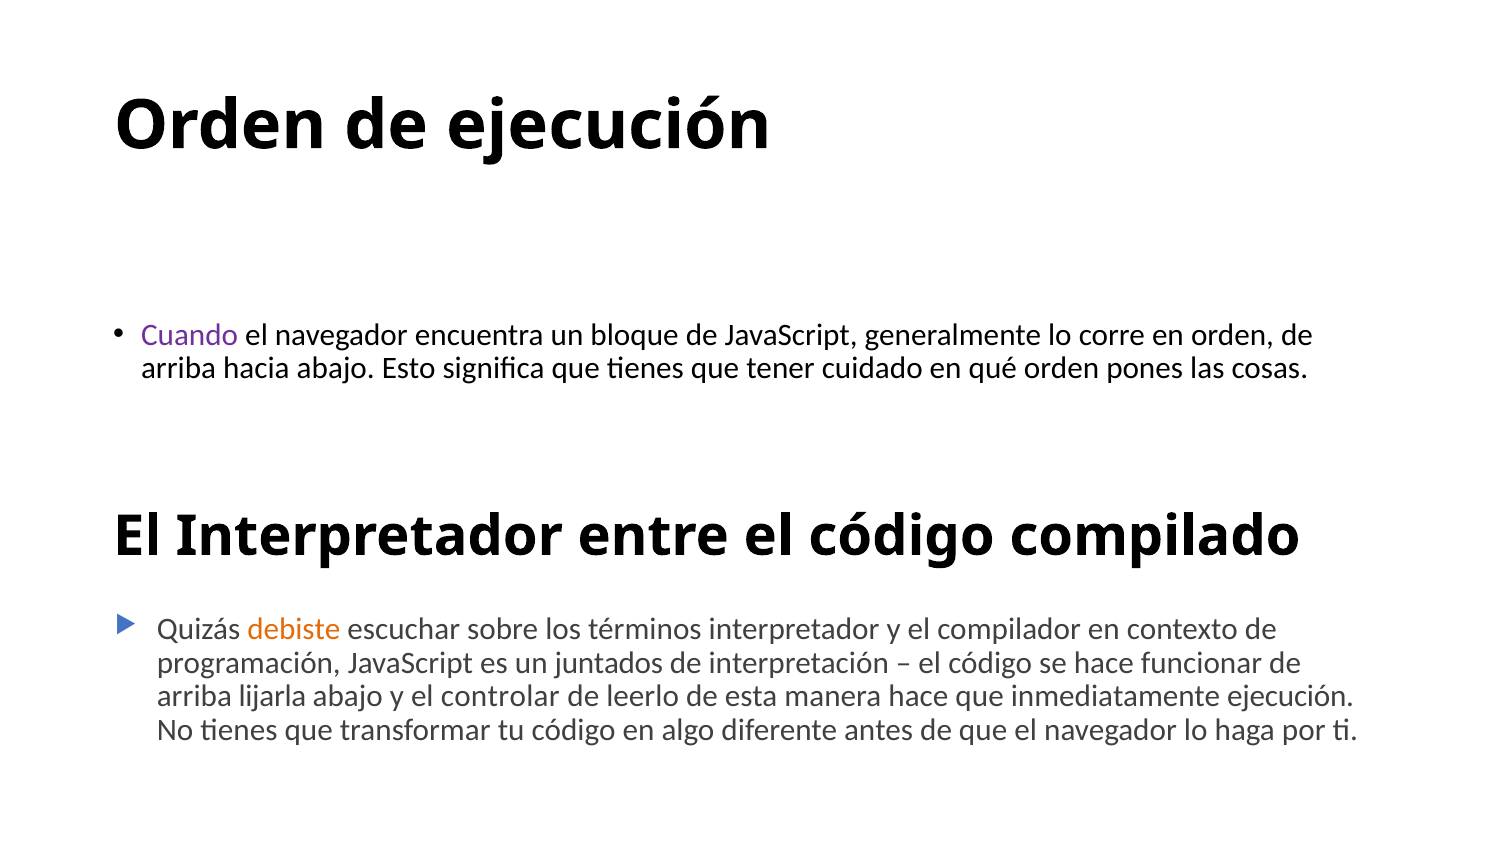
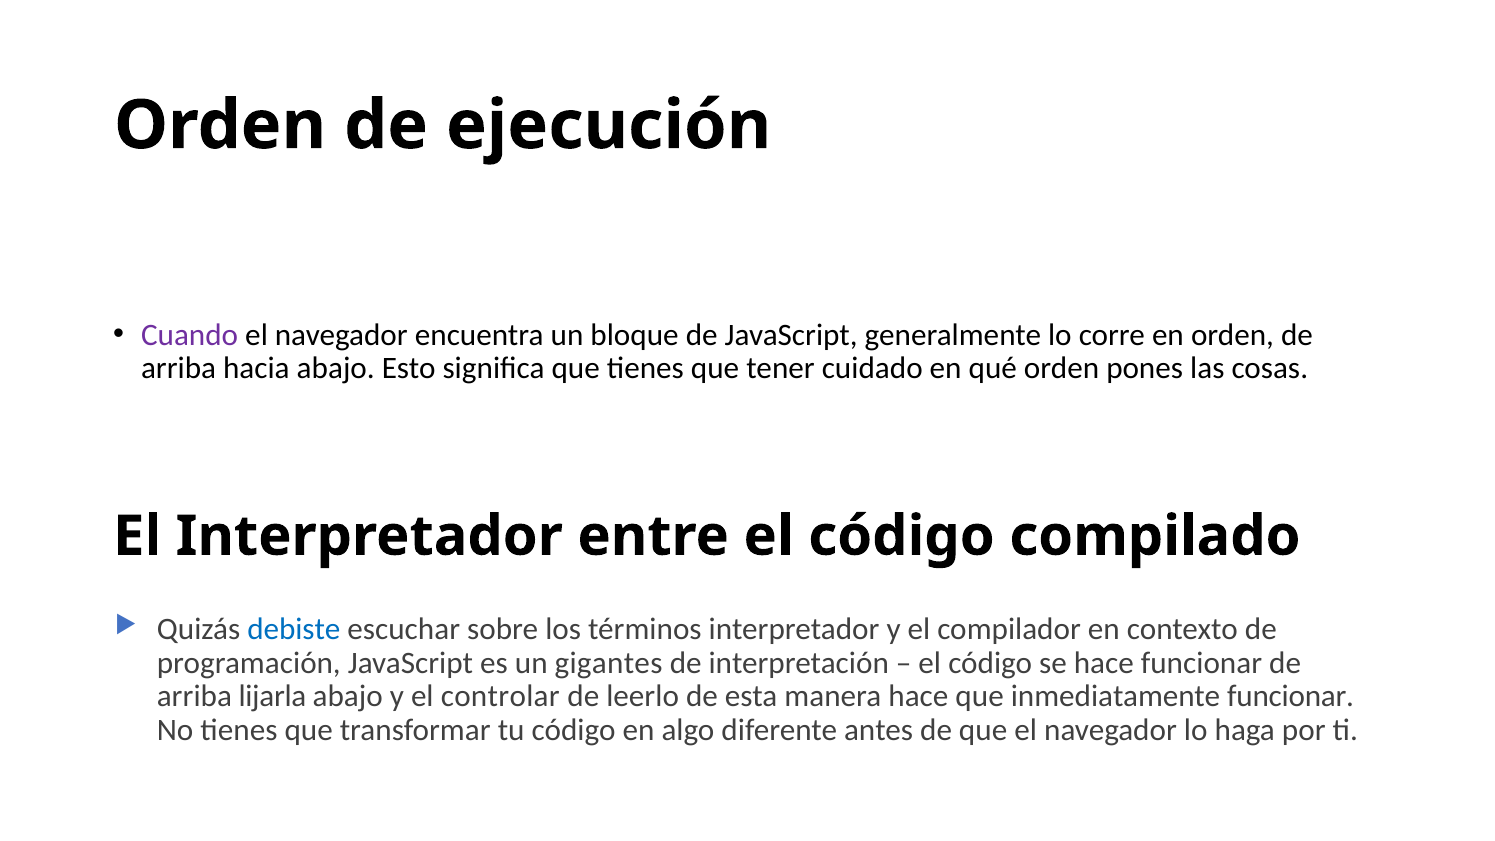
debiste colour: orange -> blue
juntados: juntados -> gigantes
inmediatamente ejecución: ejecución -> funcionar
